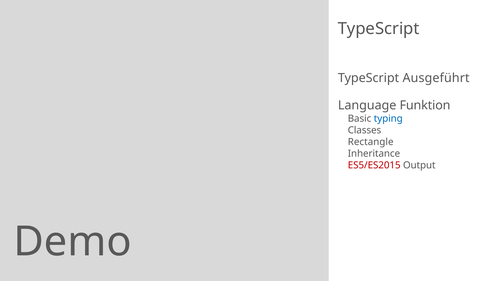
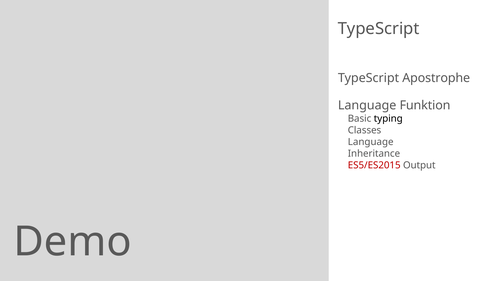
Ausgeführt: Ausgeführt -> Apostrophe
typing colour: blue -> black
Rectangle at (371, 142): Rectangle -> Language
